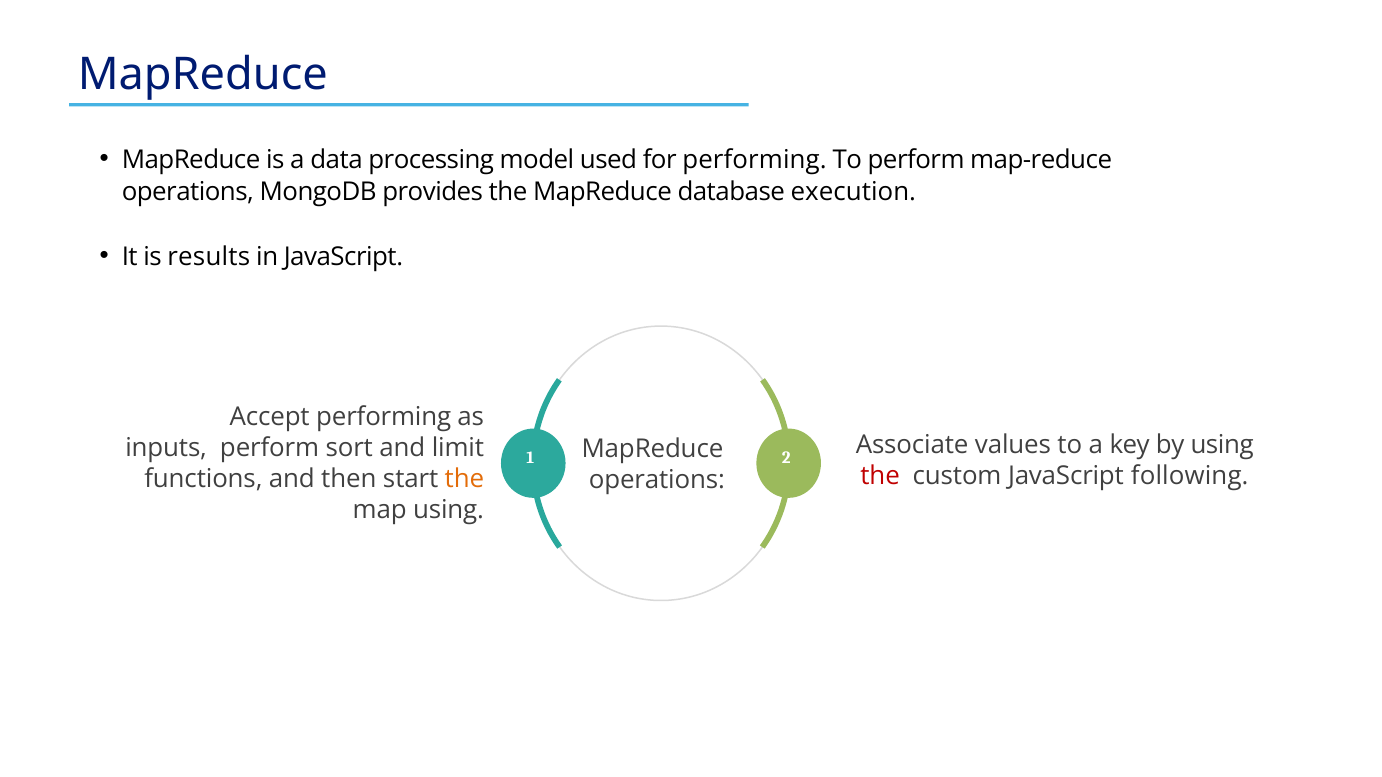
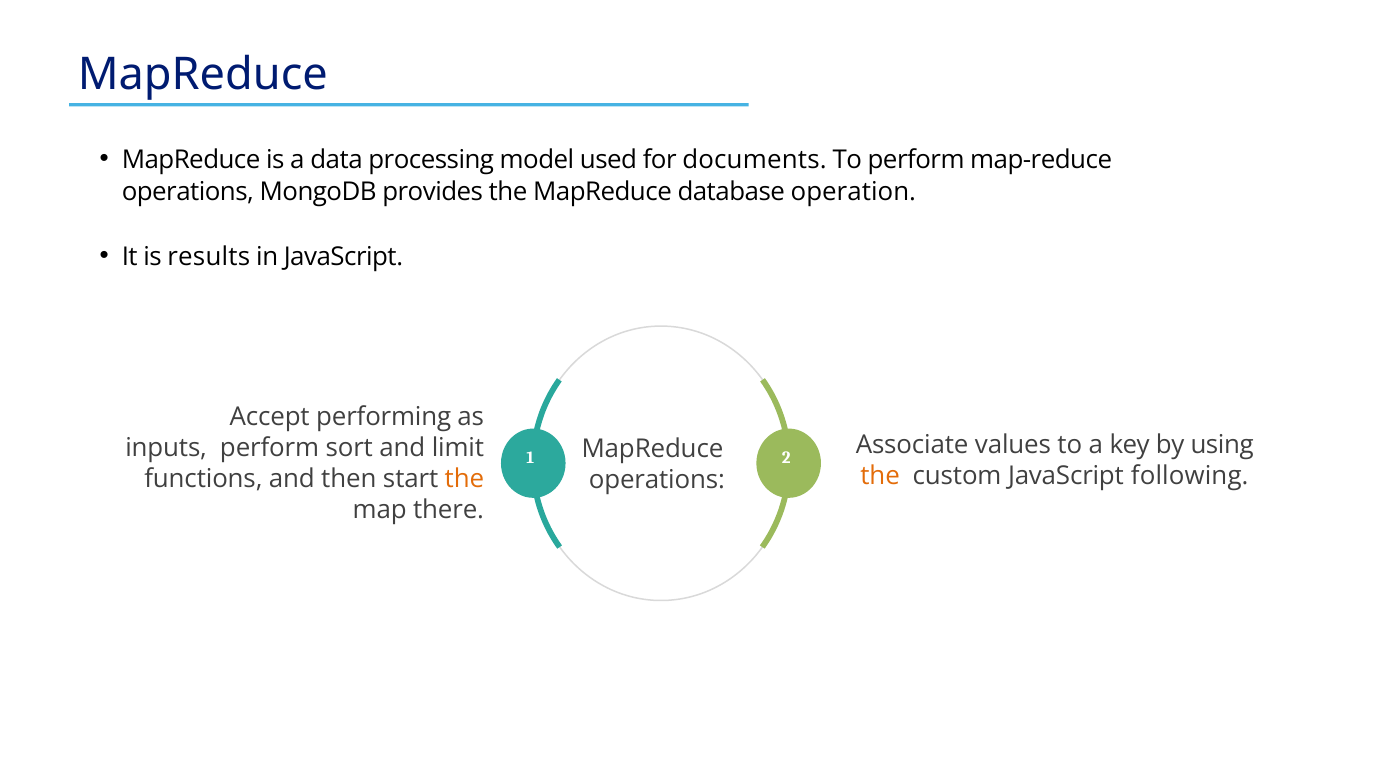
for performing: performing -> documents
execution: execution -> operation
the at (880, 476) colour: red -> orange
map using: using -> there
